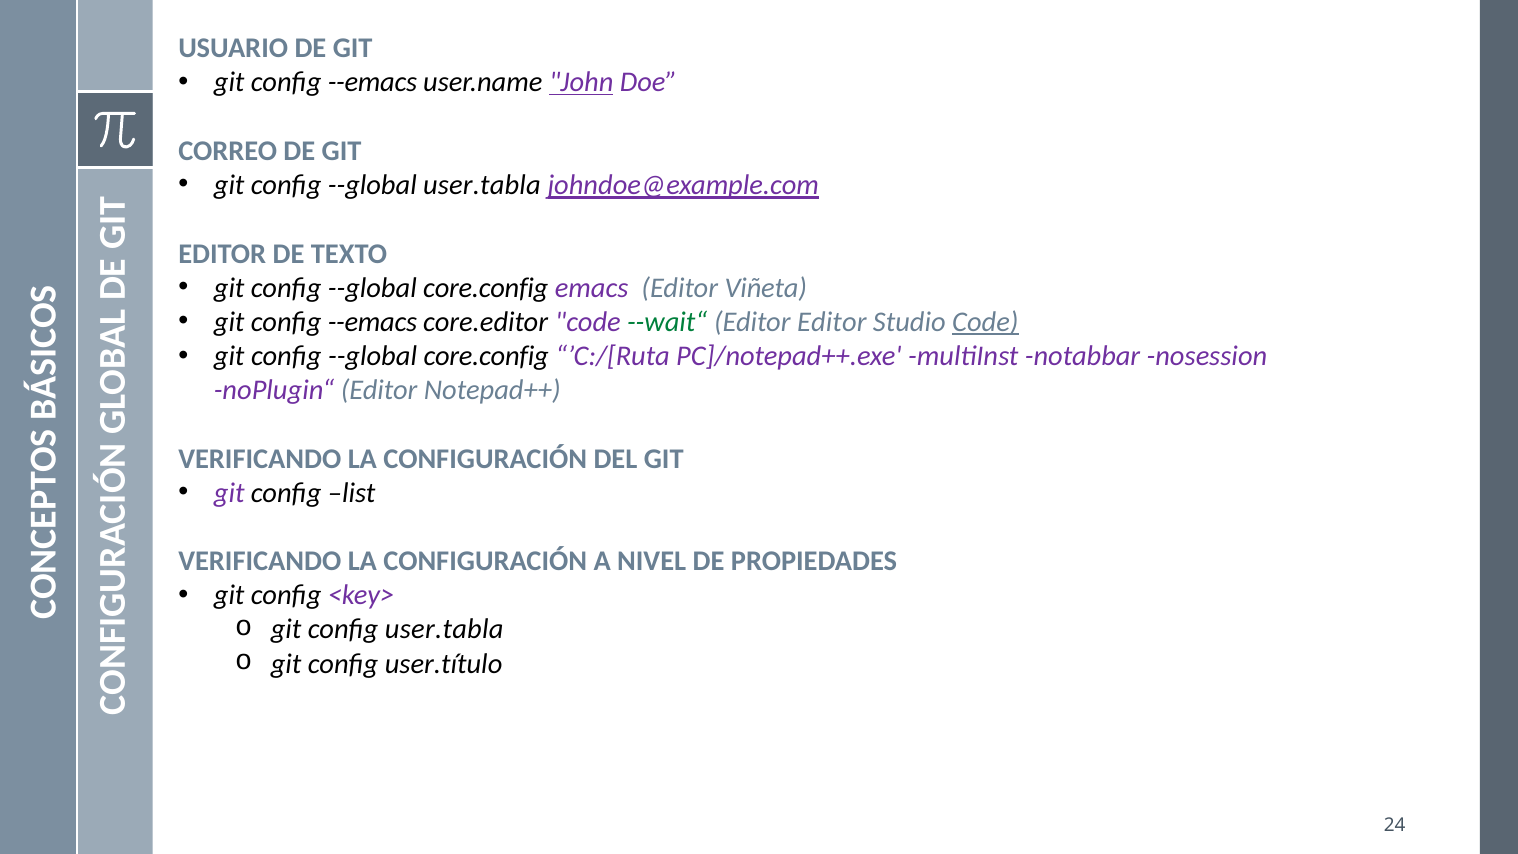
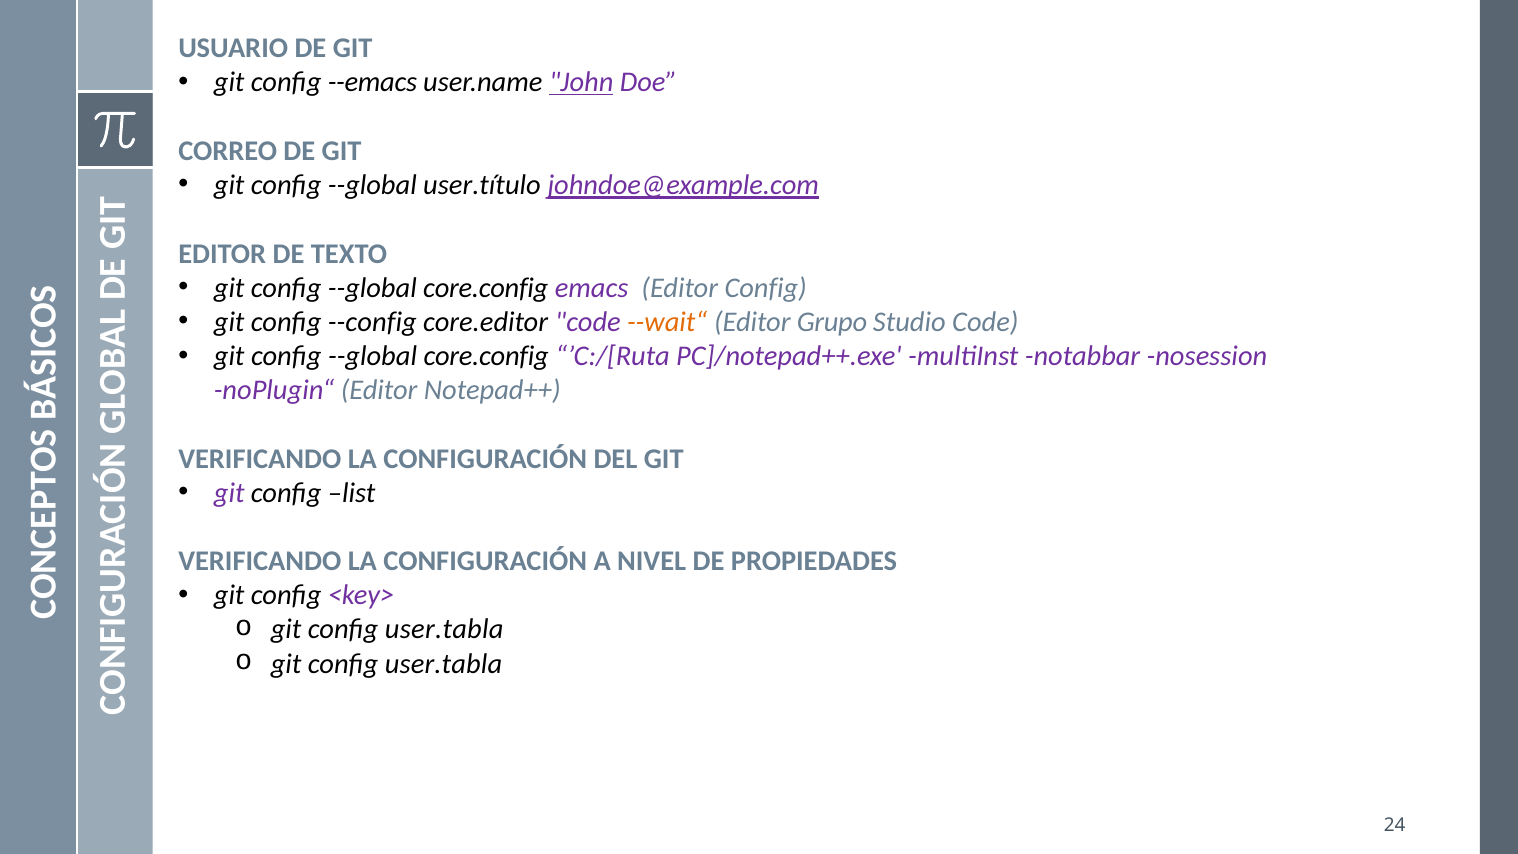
--global user.tabla: user.tabla -> user.título
Editor Viñeta: Viñeta -> Config
--emacs at (372, 322): --emacs -> --config
--wait“ colour: green -> orange
Editor Editor: Editor -> Grupo
Code at (985, 322) underline: present -> none
user.título at (444, 664): user.título -> user.tabla
